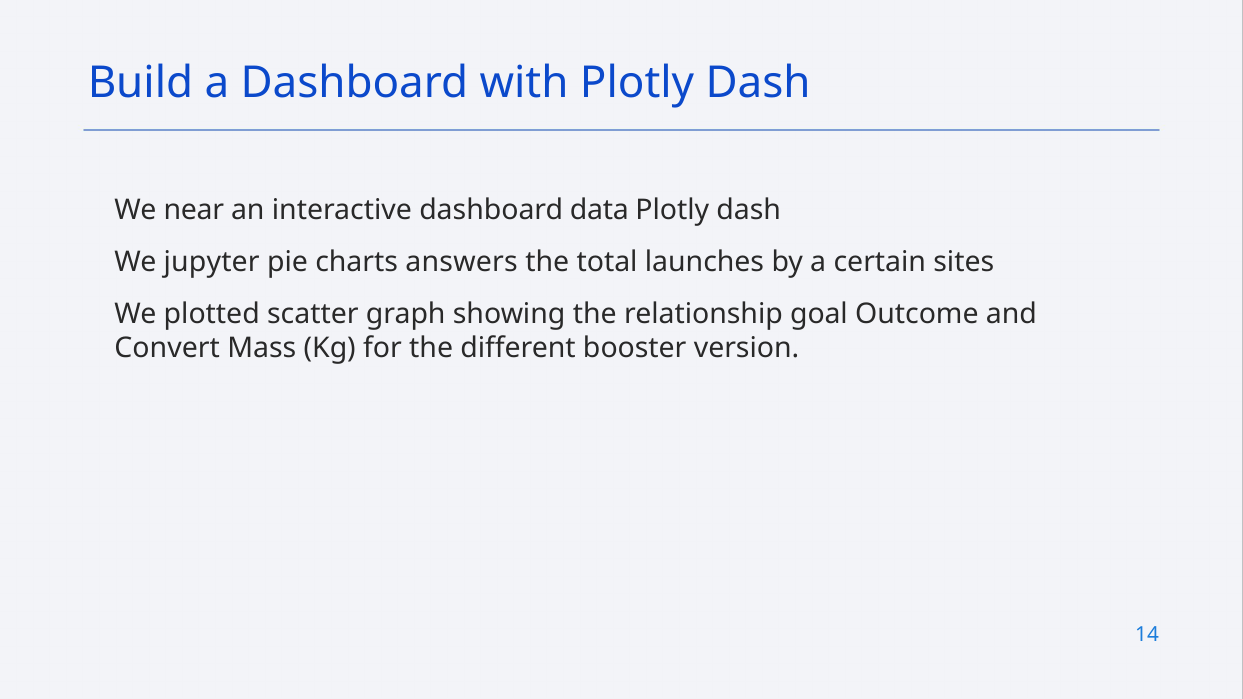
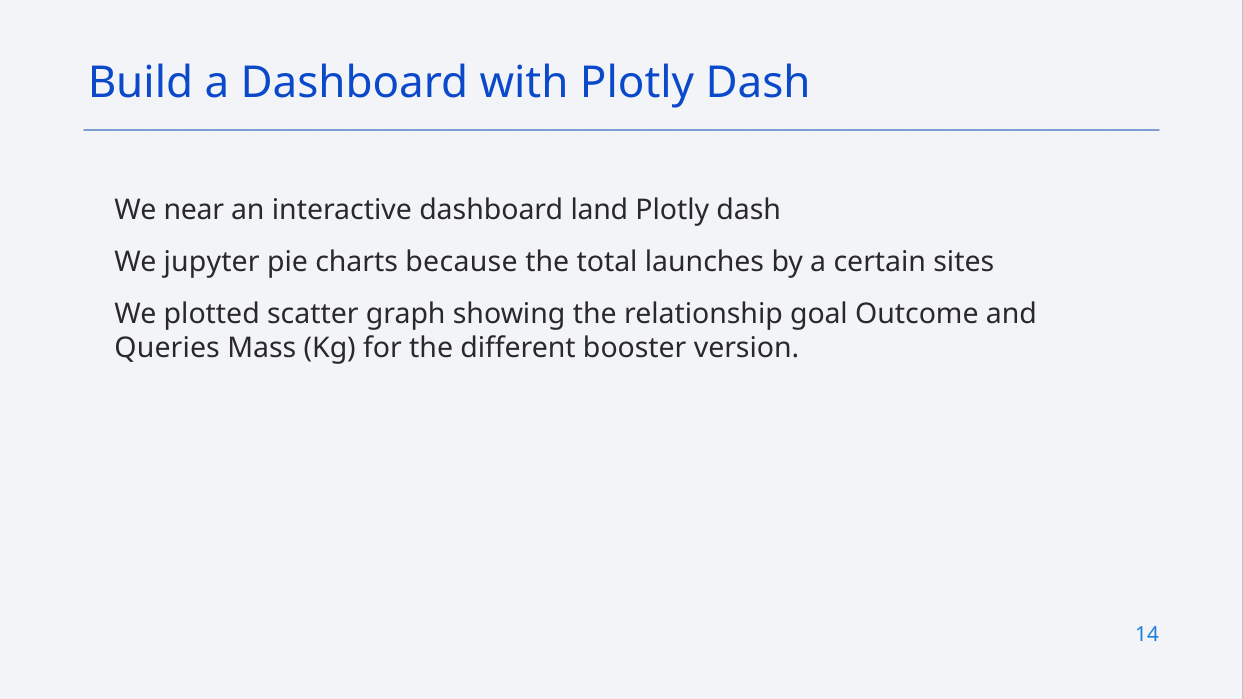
data: data -> land
answers: answers -> because
Convert: Convert -> Queries
